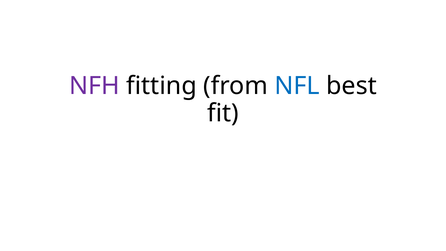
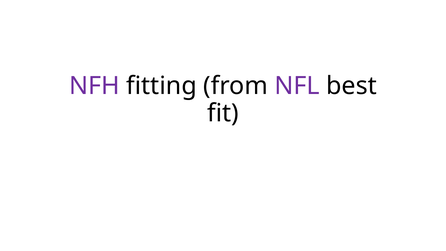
NFL colour: blue -> purple
